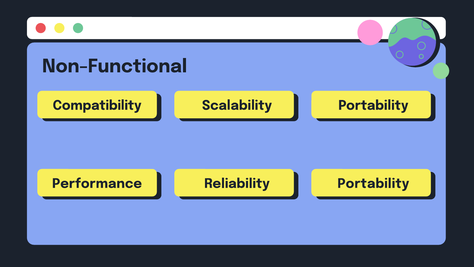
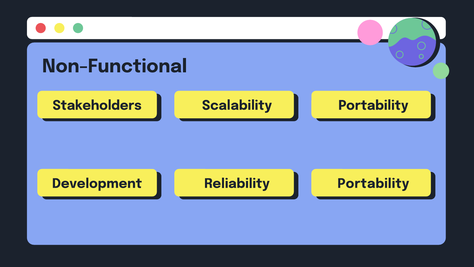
Compatibility: Compatibility -> Stakeholders
Performance: Performance -> Development
